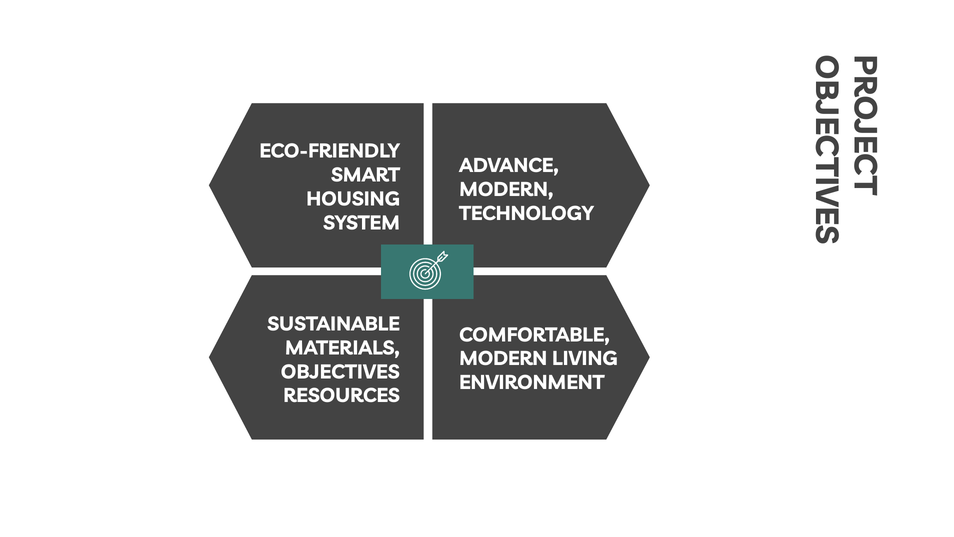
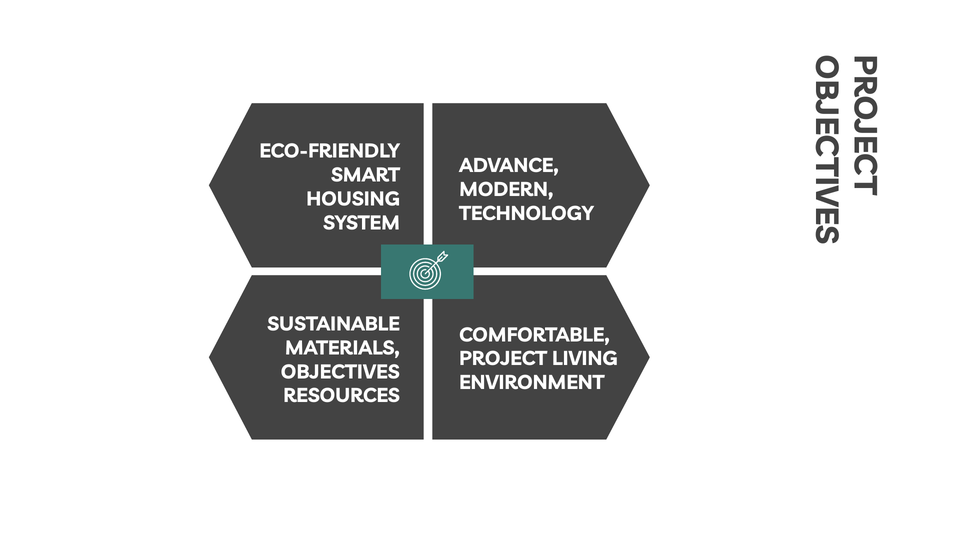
MODERN at (503, 359): MODERN -> PROJECT
